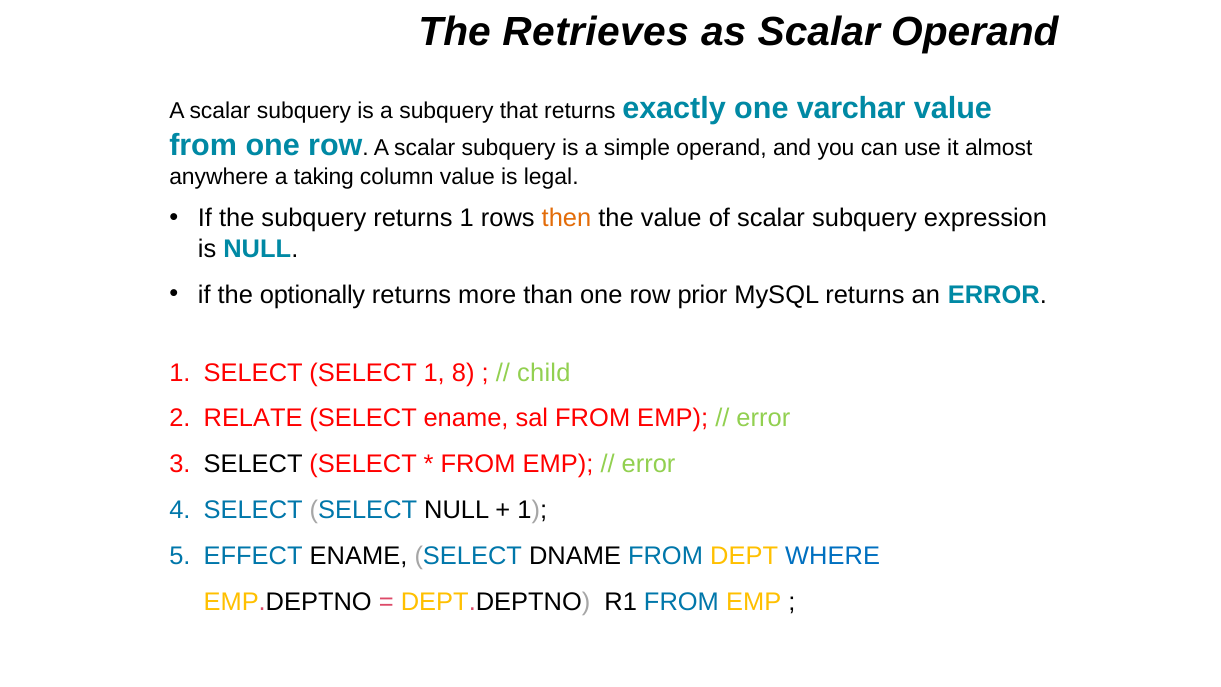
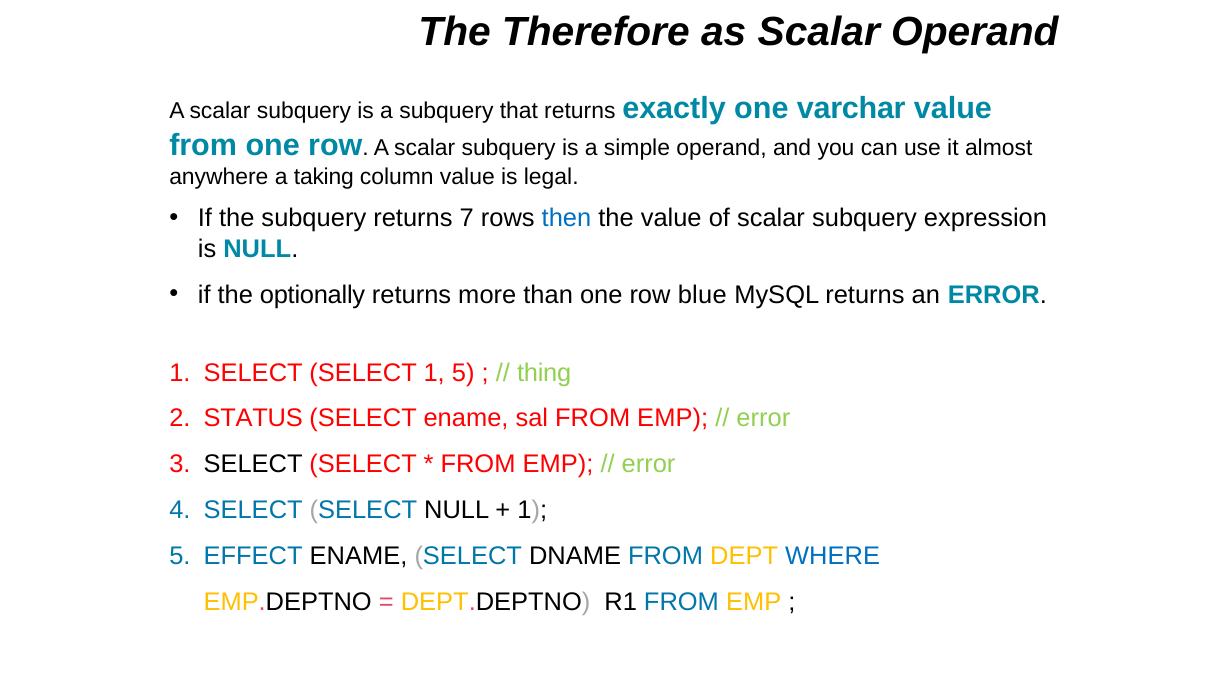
Retrieves: Retrieves -> Therefore
returns 1: 1 -> 7
then colour: orange -> blue
prior: prior -> blue
SELECT 1 8: 8 -> 5
child: child -> thing
RELATE: RELATE -> STATUS
